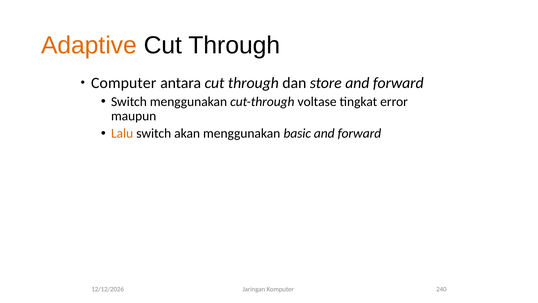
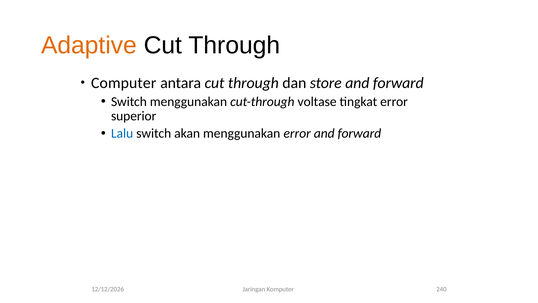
maupun: maupun -> superior
Lalu colour: orange -> blue
menggunakan basic: basic -> error
